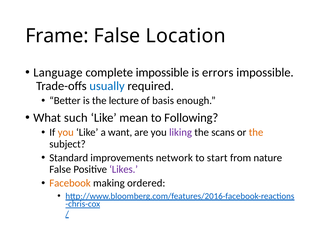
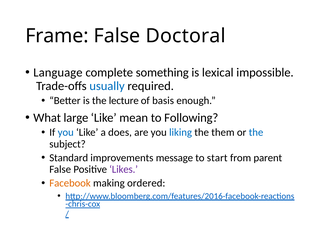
Location: Location -> Doctoral
complete impossible: impossible -> something
errors: errors -> lexical
such: such -> large
you at (66, 132) colour: orange -> blue
want: want -> does
liking colour: purple -> blue
scans: scans -> them
the at (256, 132) colour: orange -> blue
network: network -> message
nature: nature -> parent
